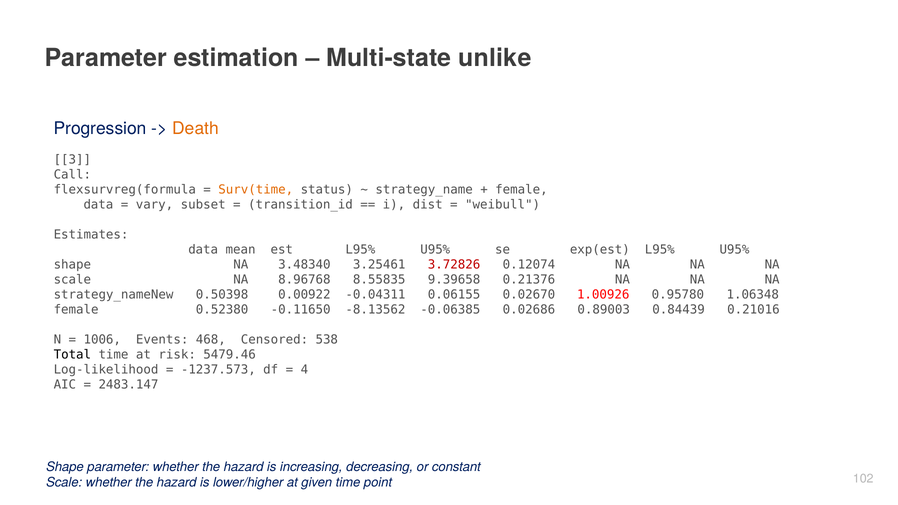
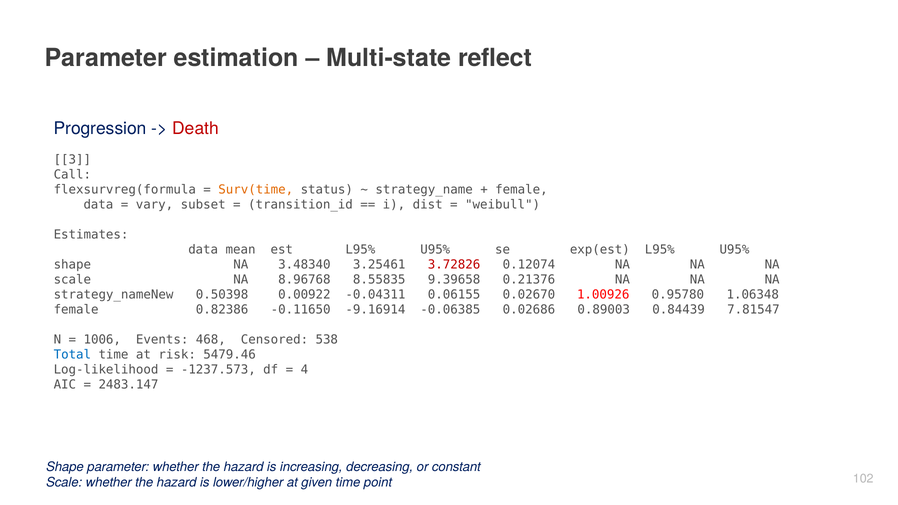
unlike: unlike -> reflect
Death colour: orange -> red
0.52380: 0.52380 -> 0.82386
-8.13562: -8.13562 -> -9.16914
0.21016: 0.21016 -> 7.81547
Total colour: black -> blue
